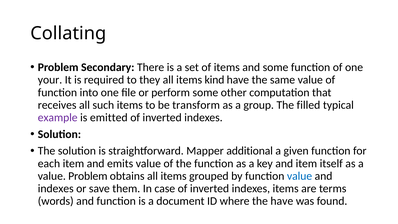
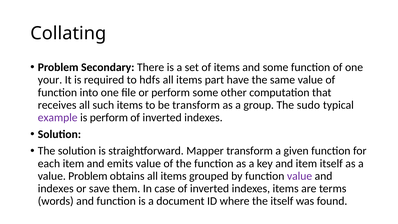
they: they -> hdfs
kind: kind -> part
filled: filled -> sudo
is emitted: emitted -> perform
Mapper additional: additional -> transform
value at (300, 176) colour: blue -> purple
the have: have -> itself
